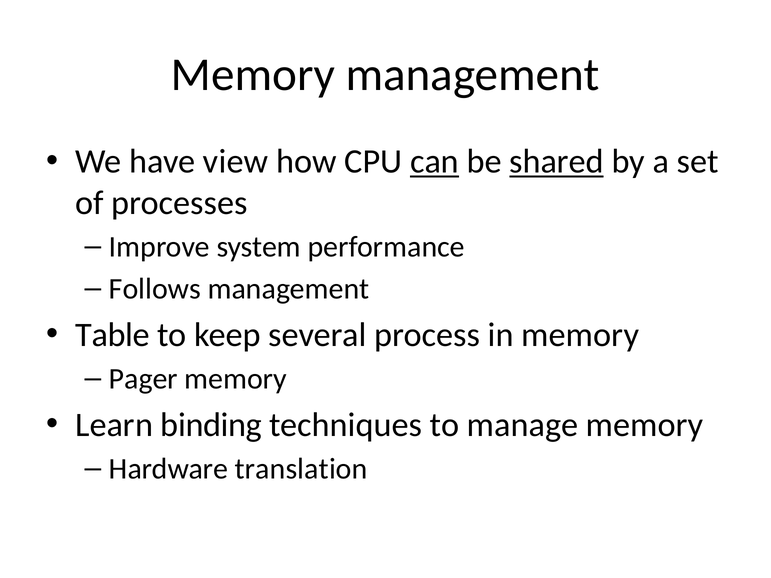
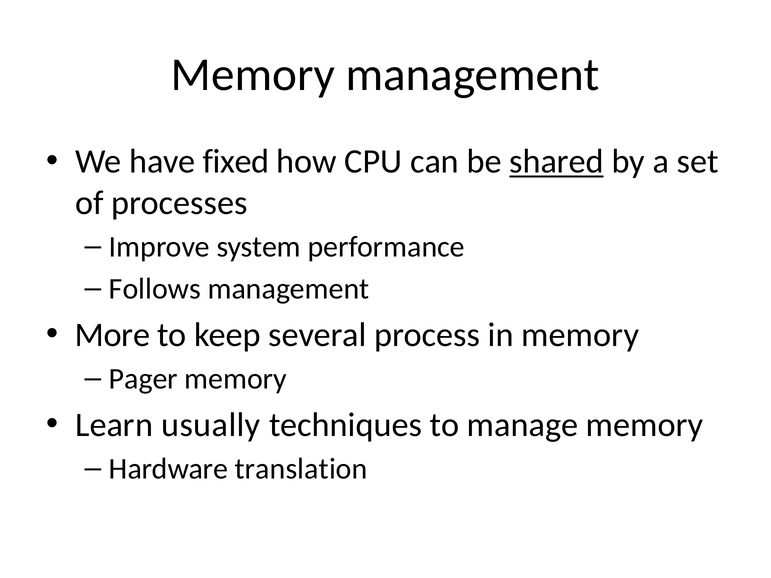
view: view -> fixed
can underline: present -> none
Table: Table -> More
binding: binding -> usually
